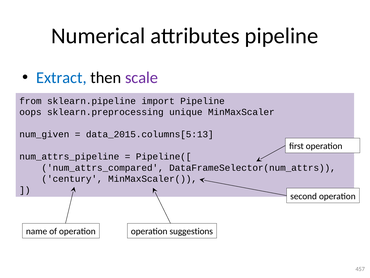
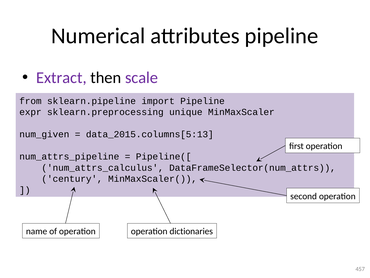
Extract colour: blue -> purple
oops: oops -> expr
num_attrs_compared: num_attrs_compared -> num_attrs_calculus
suggestions: suggestions -> dictionaries
